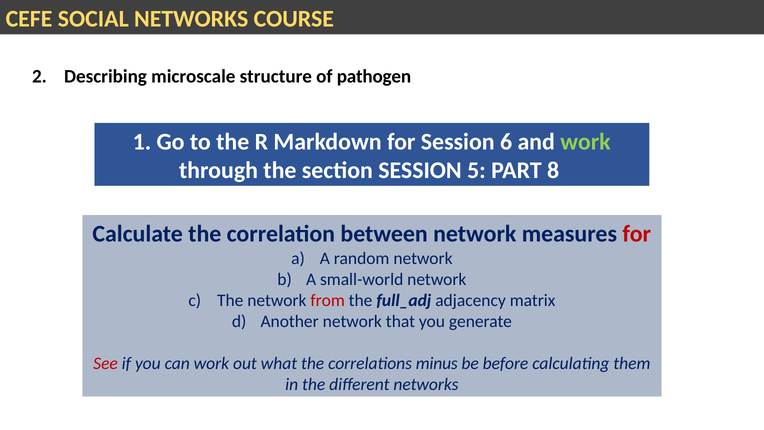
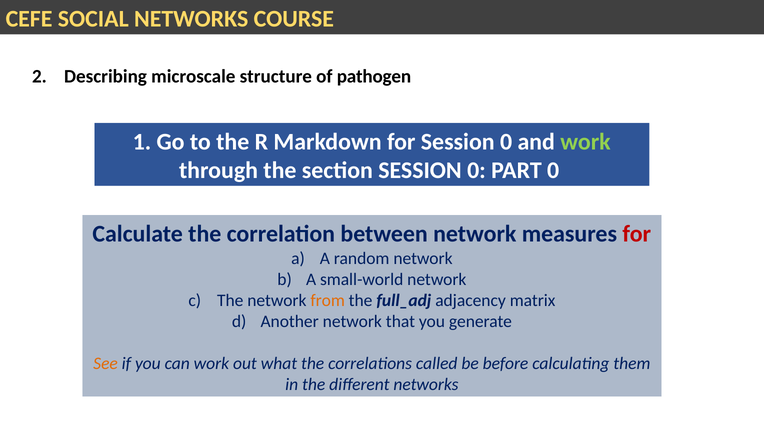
for Session 6: 6 -> 0
section SESSION 5: 5 -> 0
PART 8: 8 -> 0
from colour: red -> orange
See colour: red -> orange
minus: minus -> called
